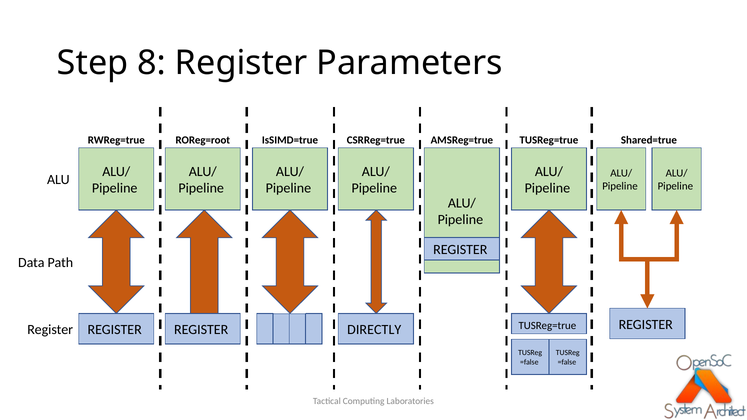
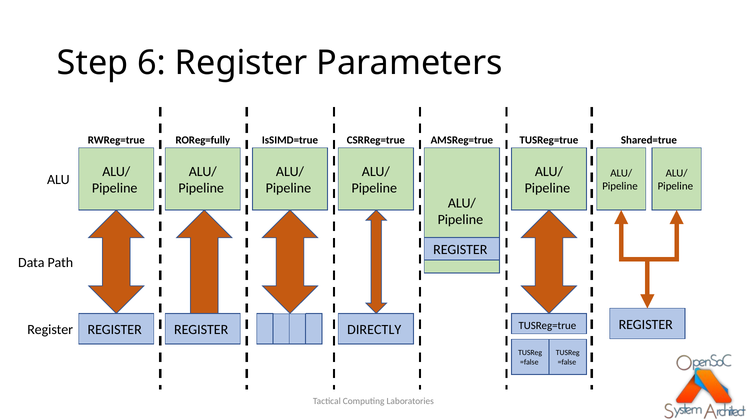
8: 8 -> 6
ROReg=root: ROReg=root -> ROReg=fully
